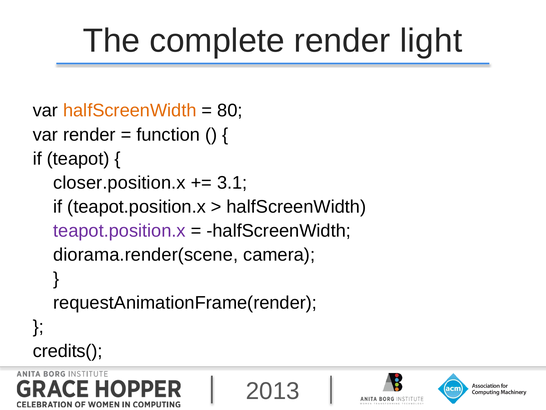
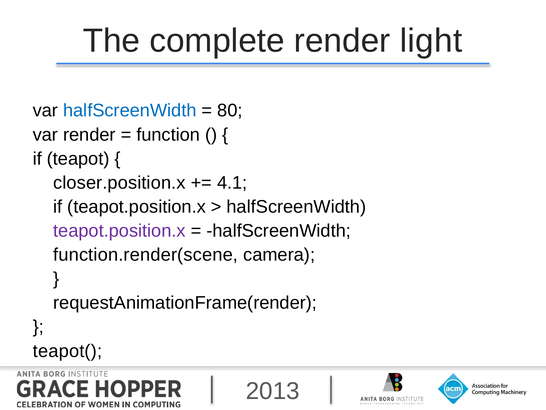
halfScreenWidth at (130, 110) colour: orange -> blue
3.1: 3.1 -> 4.1
diorama.render(scene: diorama.render(scene -> function.render(scene
credits(: credits( -> teapot(
